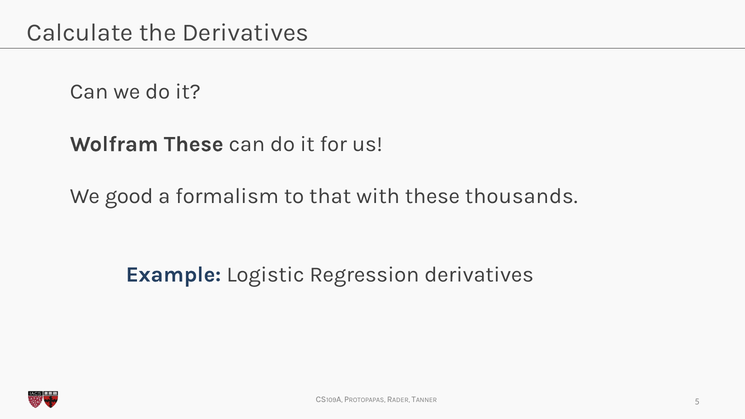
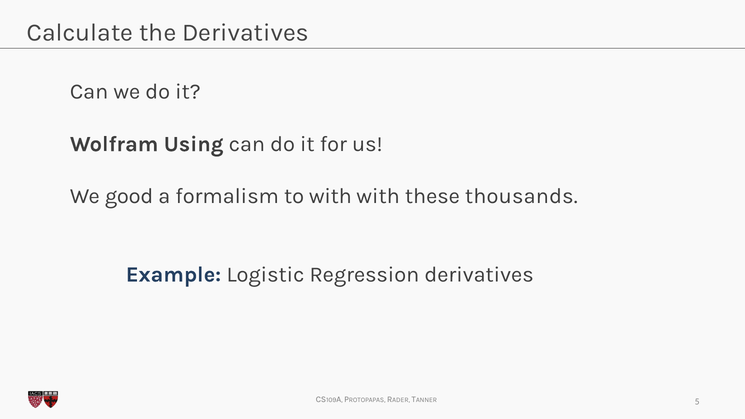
Wolfram These: These -> Using
to that: that -> with
